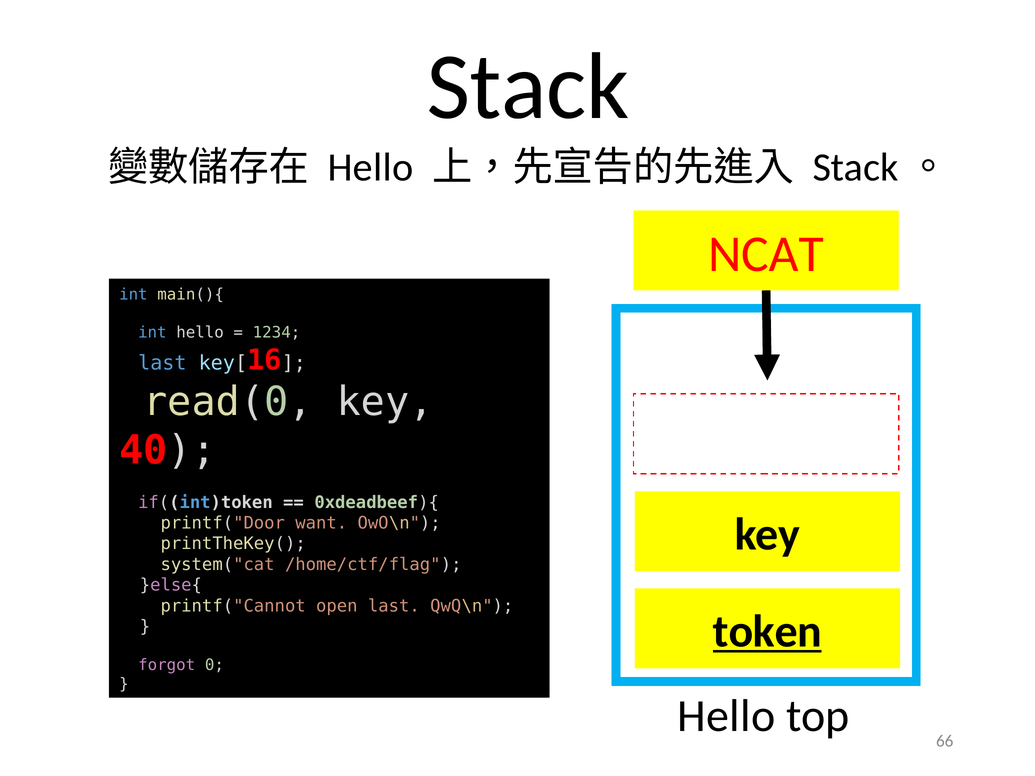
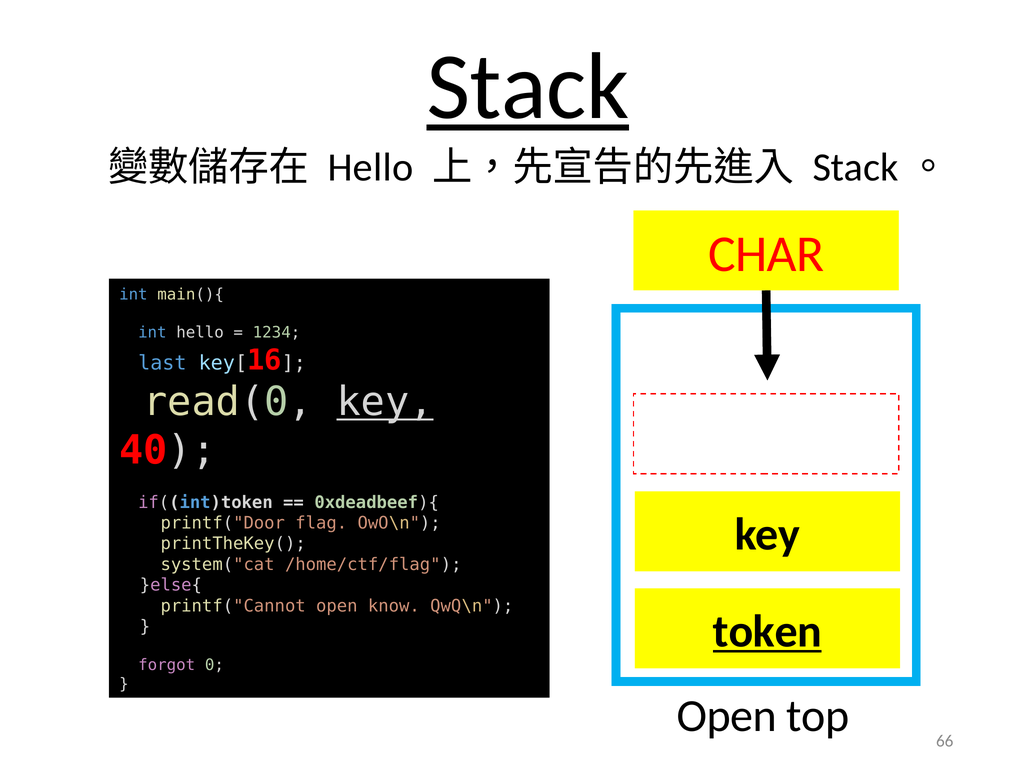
Stack underline: none -> present
NCAT: NCAT -> CHAR
key at (385, 402) underline: none -> present
want: want -> flag
open last: last -> know
Hello at (726, 716): Hello -> Open
